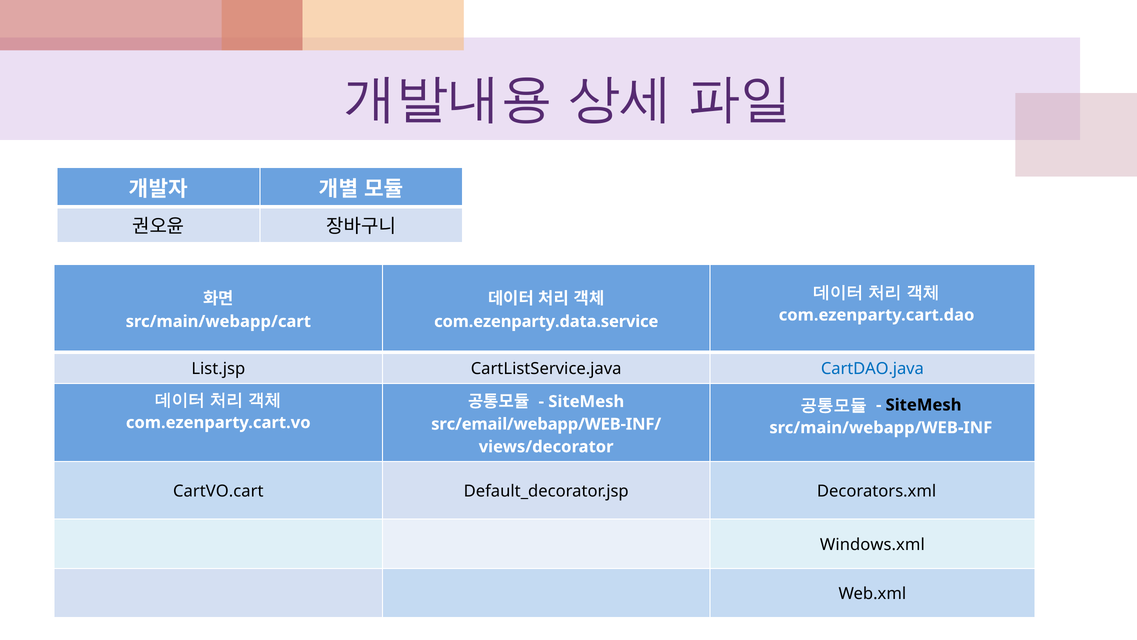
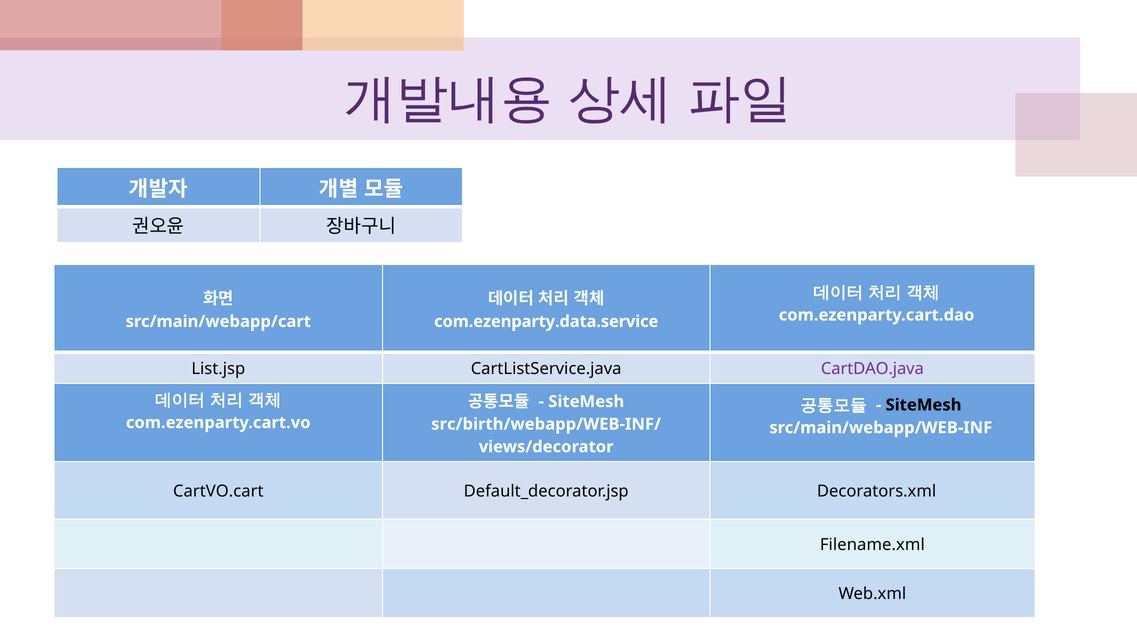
CartDAO.java colour: blue -> purple
src/email/webapp/WEB-INF/: src/email/webapp/WEB-INF/ -> src/birth/webapp/WEB-INF/
Windows.xml: Windows.xml -> Filename.xml
